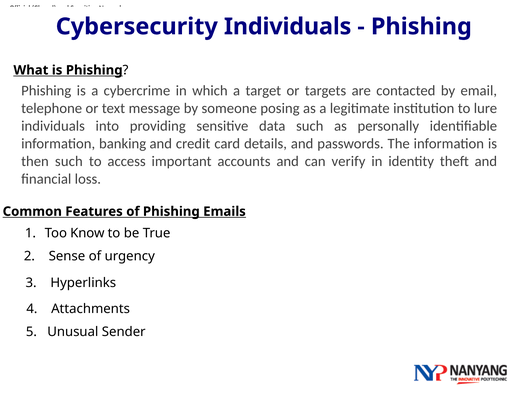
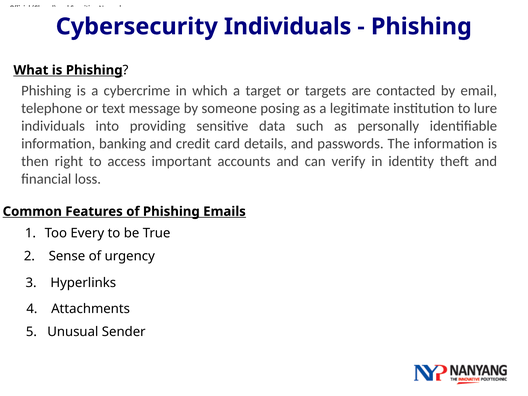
then such: such -> right
Know: Know -> Every
